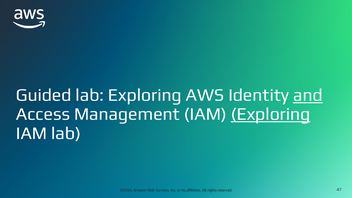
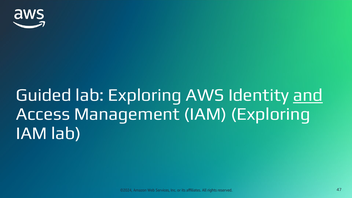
Exploring at (271, 114) underline: present -> none
